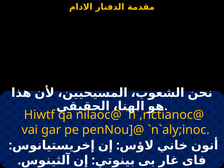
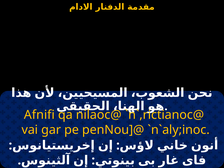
Hiwtf: Hiwtf -> Afnifi
